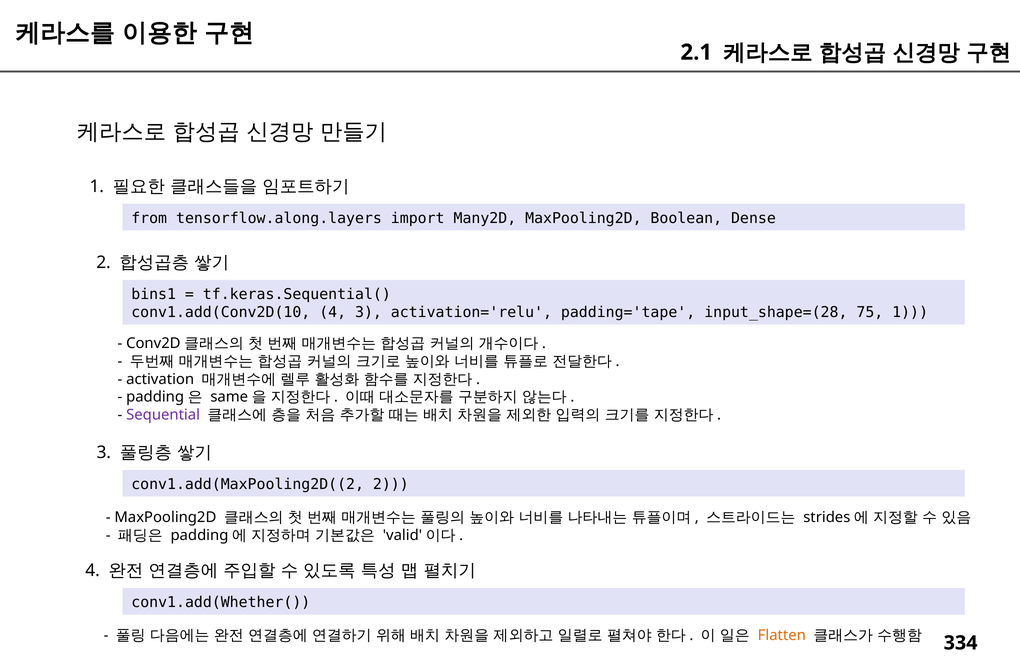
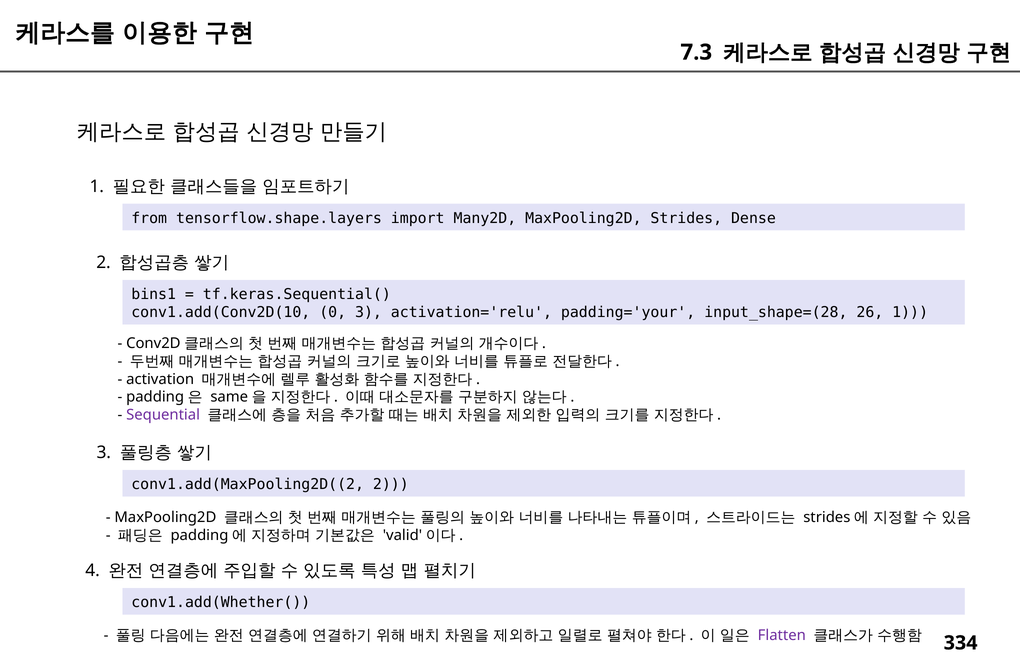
2.1: 2.1 -> 7.3
tensorflow.along.layers: tensorflow.along.layers -> tensorflow.shape.layers
Boolean: Boolean -> Strides
conv1.add(Conv2D(10 4: 4 -> 0
padding='tape: padding='tape -> padding='your
75: 75 -> 26
Flatten colour: orange -> purple
